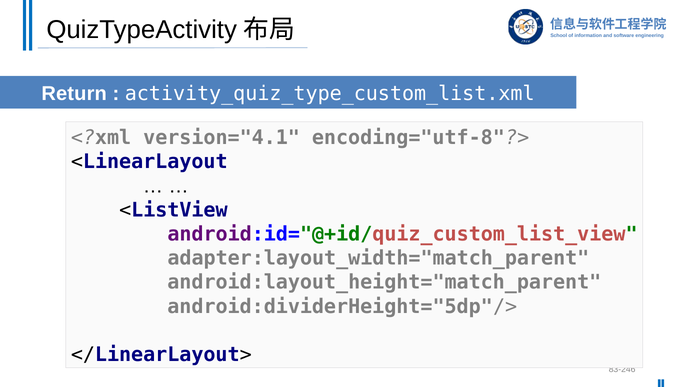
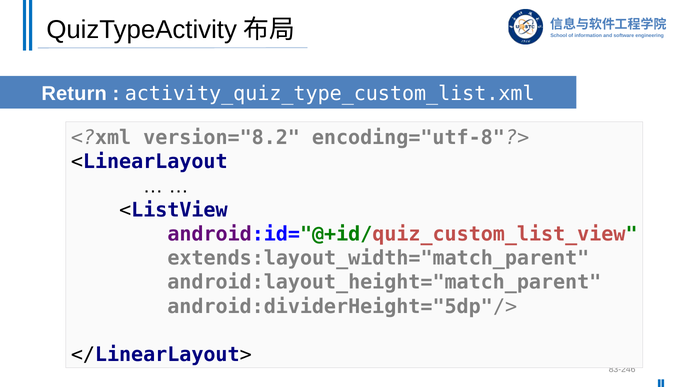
version="4.1: version="4.1 -> version="8.2
adapter:layout_width="match_parent: adapter:layout_width="match_parent -> extends:layout_width="match_parent
